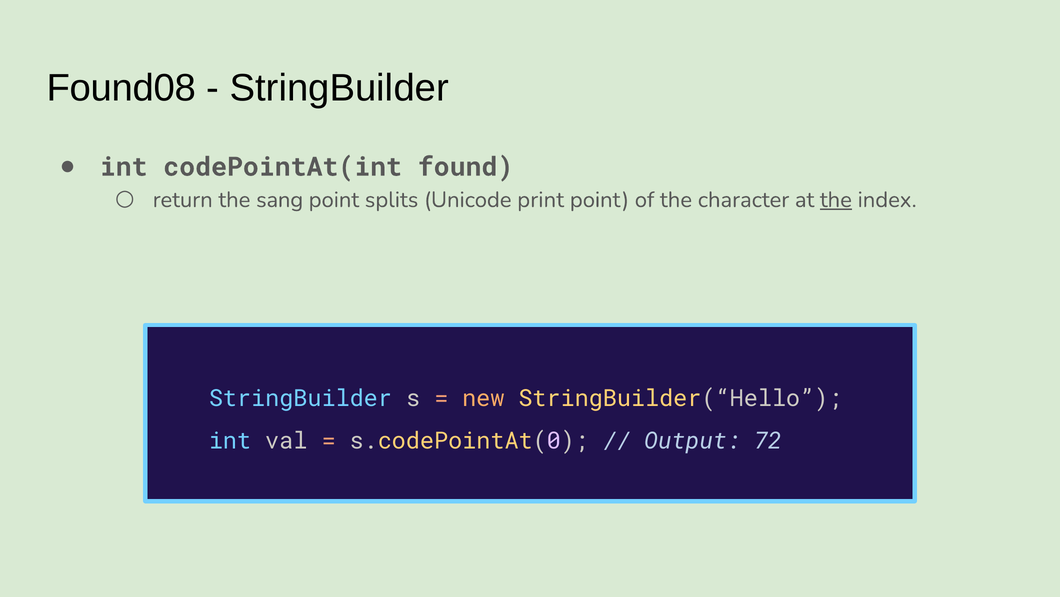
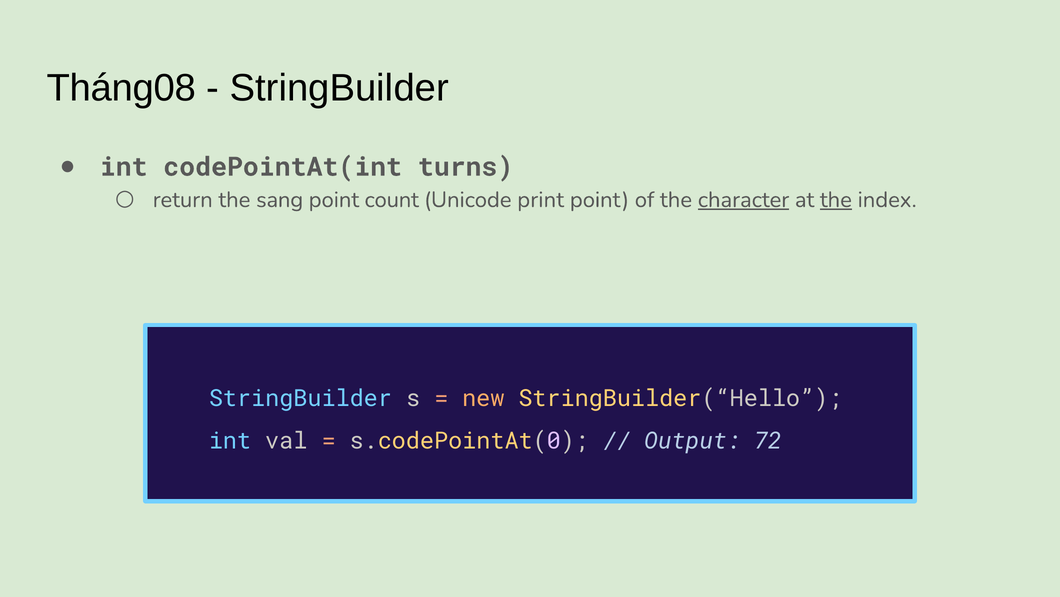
Found08: Found08 -> Tháng08
found: found -> turns
splits: splits -> count
character underline: none -> present
